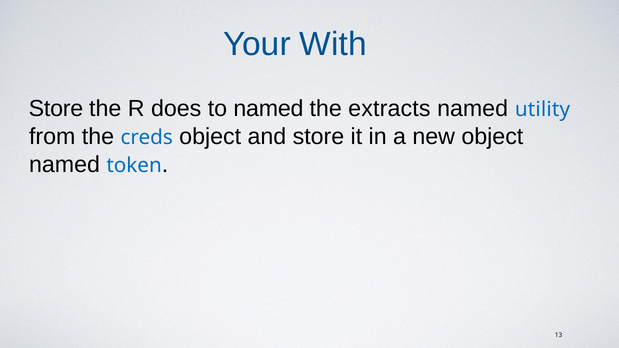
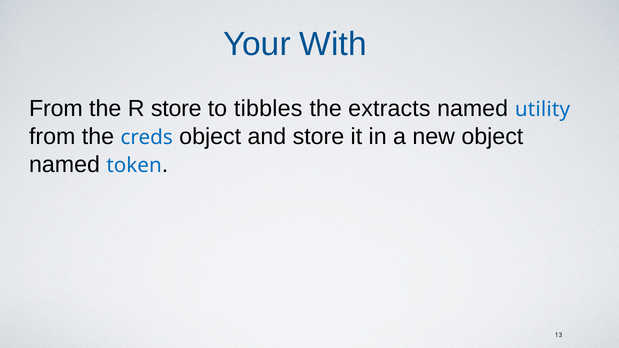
Store at (56, 109): Store -> From
R does: does -> store
to named: named -> tibbles
